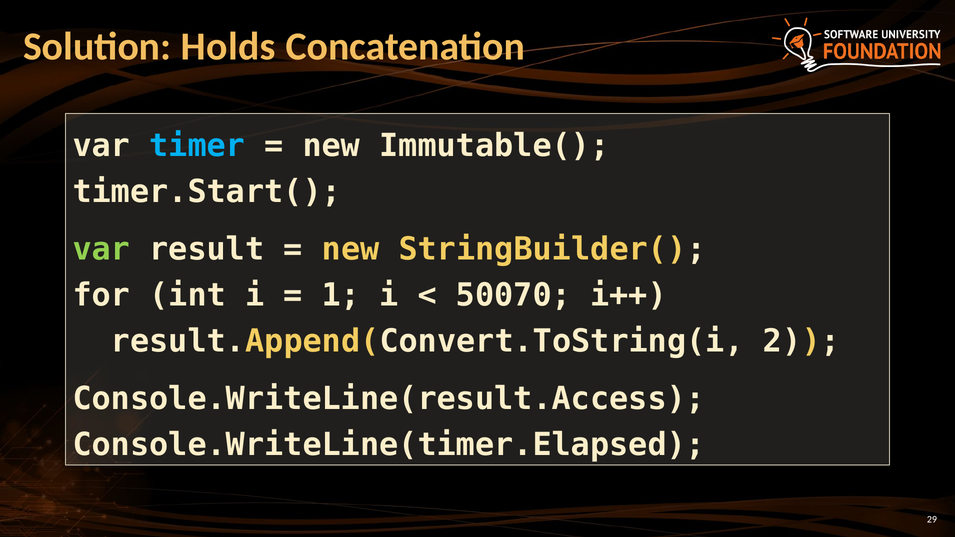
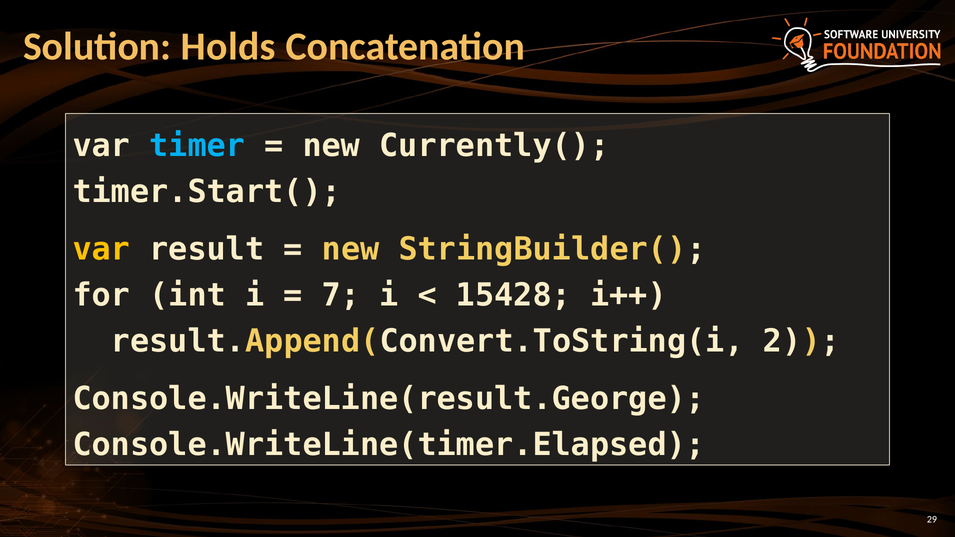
Immutable(: Immutable( -> Currently(
var at (101, 250) colour: light green -> yellow
1: 1 -> 7
50070: 50070 -> 15428
Console.WriteLine(result.Access: Console.WriteLine(result.Access -> Console.WriteLine(result.George
